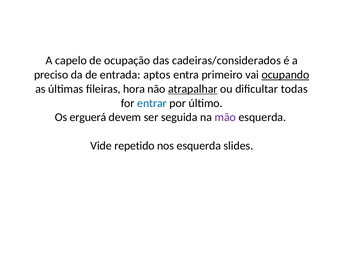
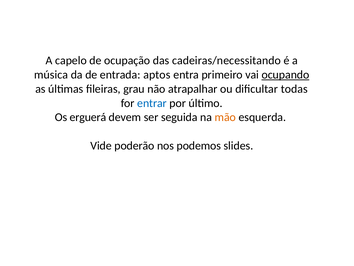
cadeiras/considerados: cadeiras/considerados -> cadeiras/necessitando
preciso: preciso -> música
hora: hora -> grau
atrapalhar underline: present -> none
mão colour: purple -> orange
repetido: repetido -> poderão
nos esquerda: esquerda -> podemos
